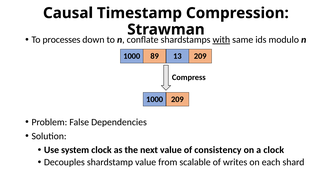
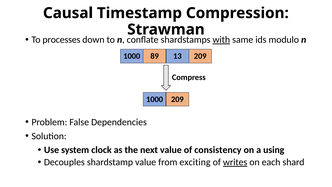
a clock: clock -> using
scalable: scalable -> exciting
writes underline: none -> present
